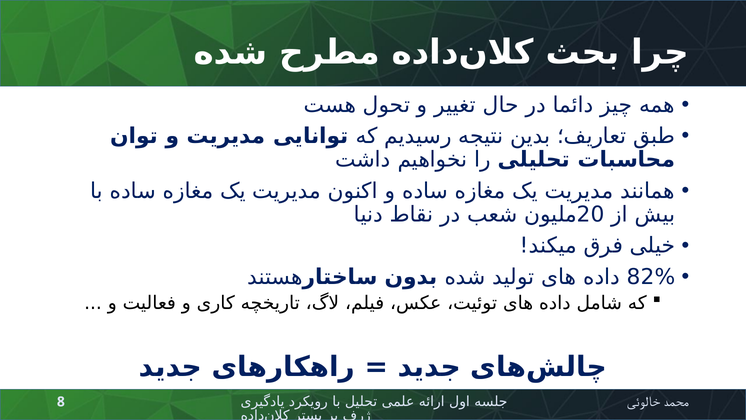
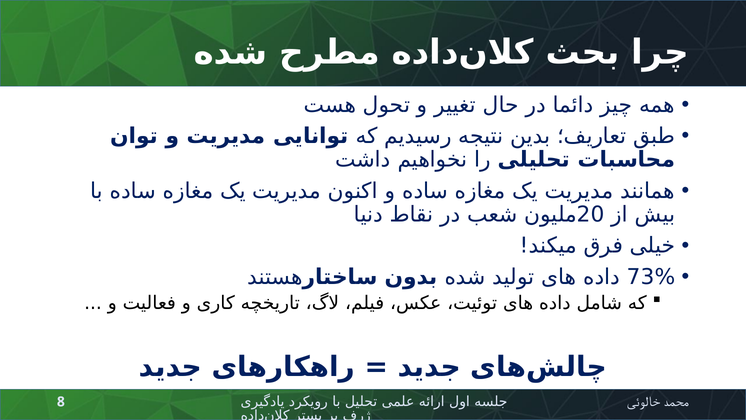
82%: 82% -> 73%
